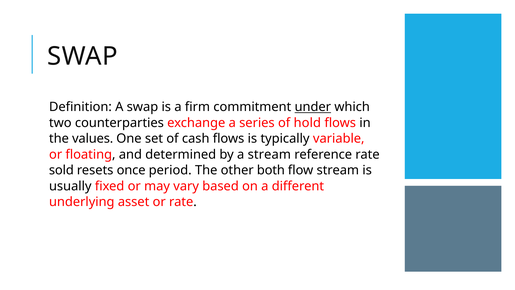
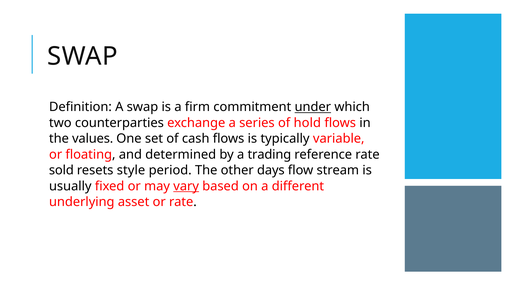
a stream: stream -> trading
once: once -> style
both: both -> days
vary underline: none -> present
